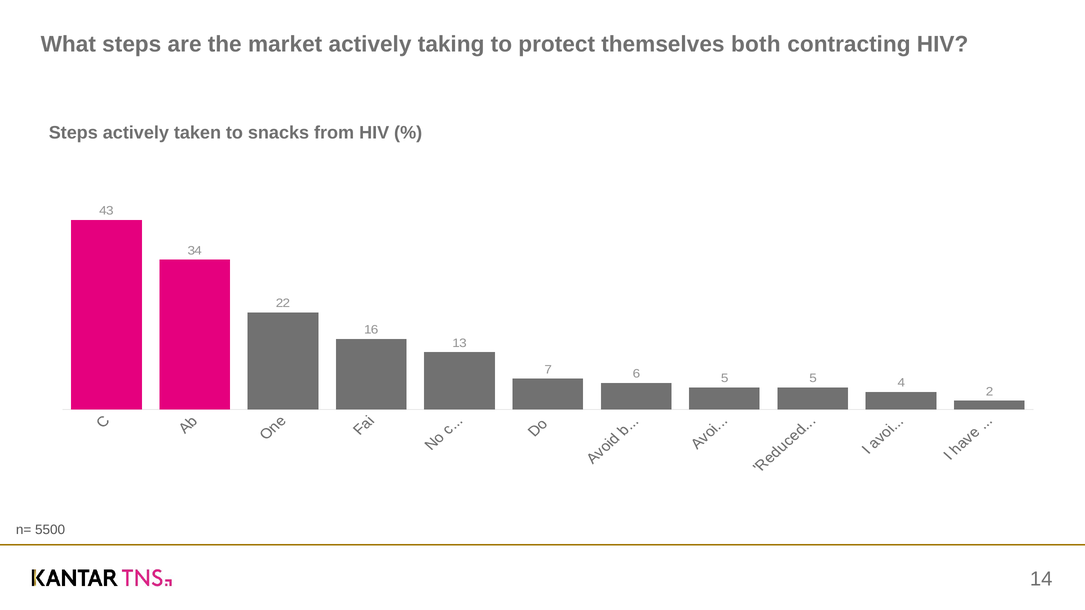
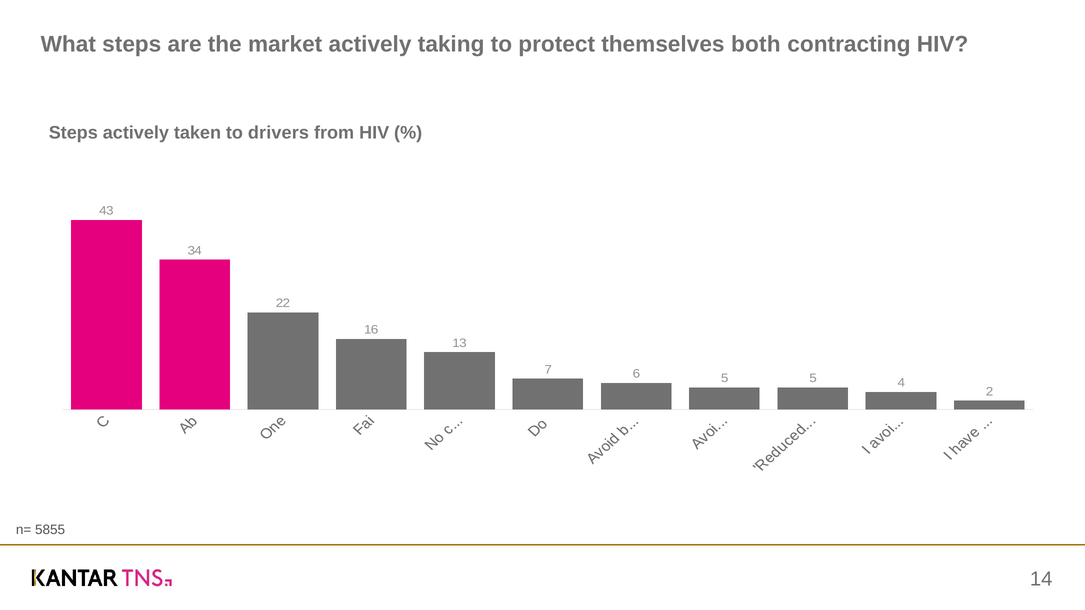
snacks: snacks -> drivers
5500: 5500 -> 5855
